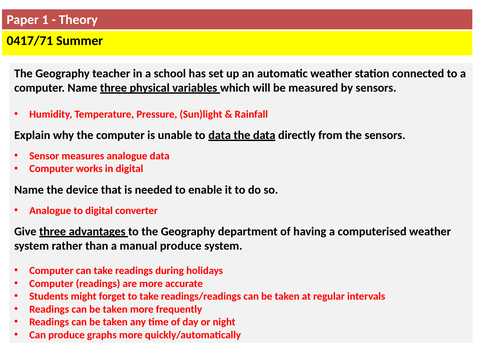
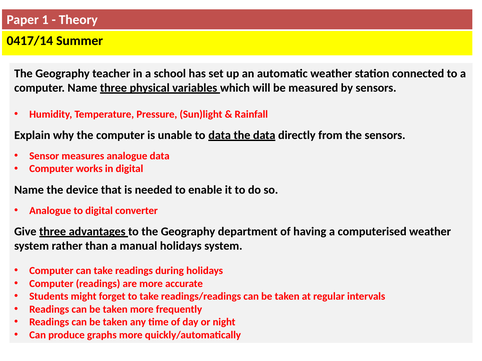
0417/71: 0417/71 -> 0417/14
manual produce: produce -> holidays
